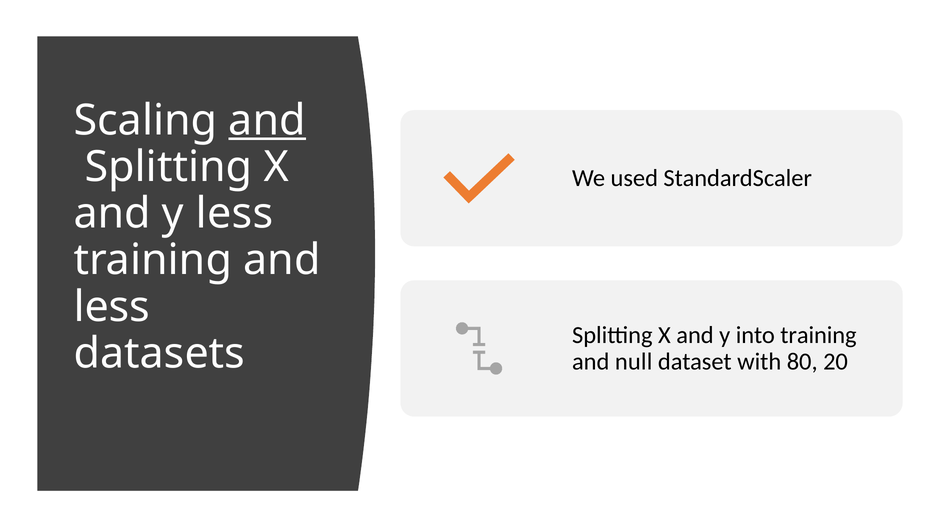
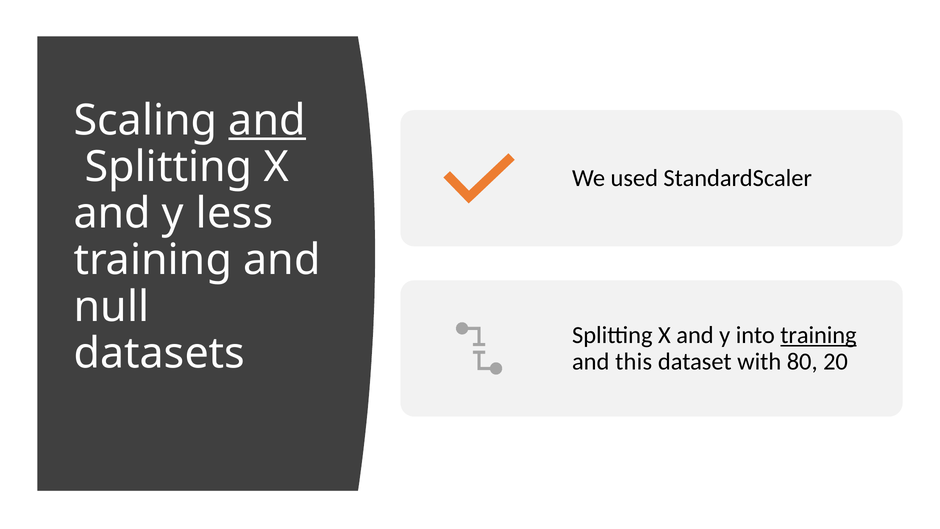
less at (112, 307): less -> null
training at (818, 335) underline: none -> present
null: null -> this
